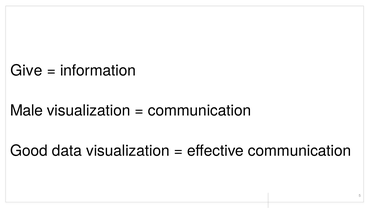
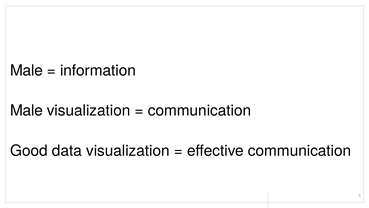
Give at (26, 70): Give -> Male
